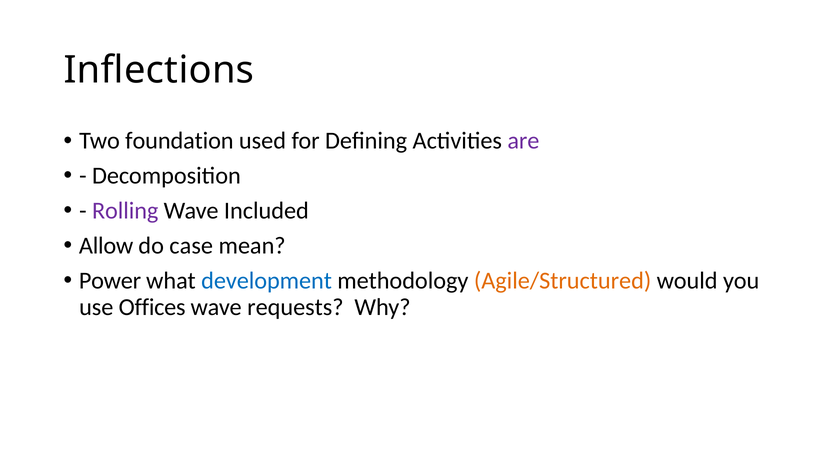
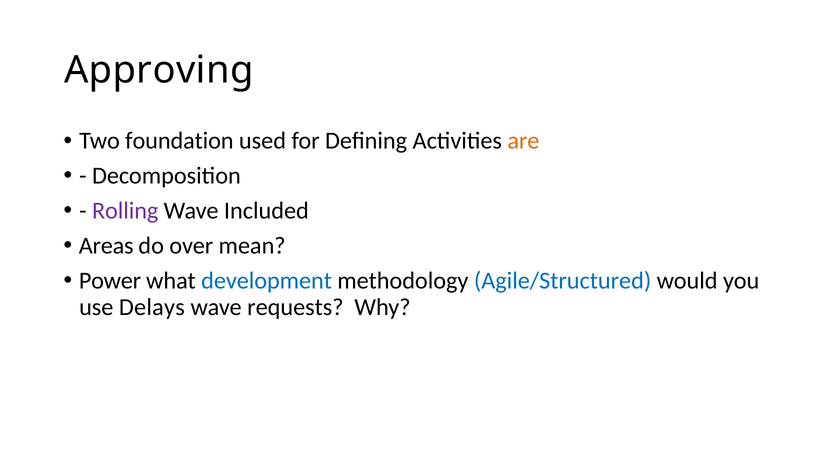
Inflections: Inflections -> Approving
are colour: purple -> orange
Allow: Allow -> Areas
case: case -> over
Agile/Structured colour: orange -> blue
Offices: Offices -> Delays
